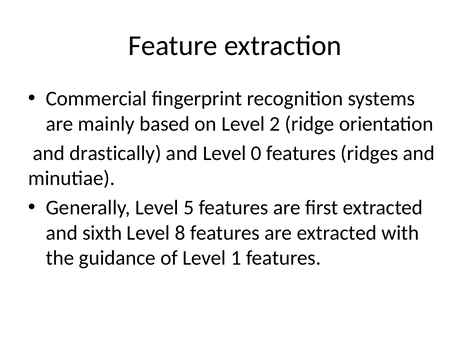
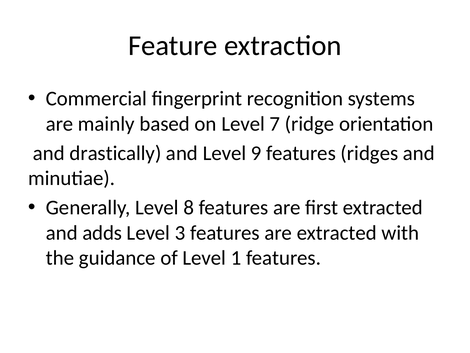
2: 2 -> 7
0: 0 -> 9
5: 5 -> 8
sixth: sixth -> adds
8: 8 -> 3
